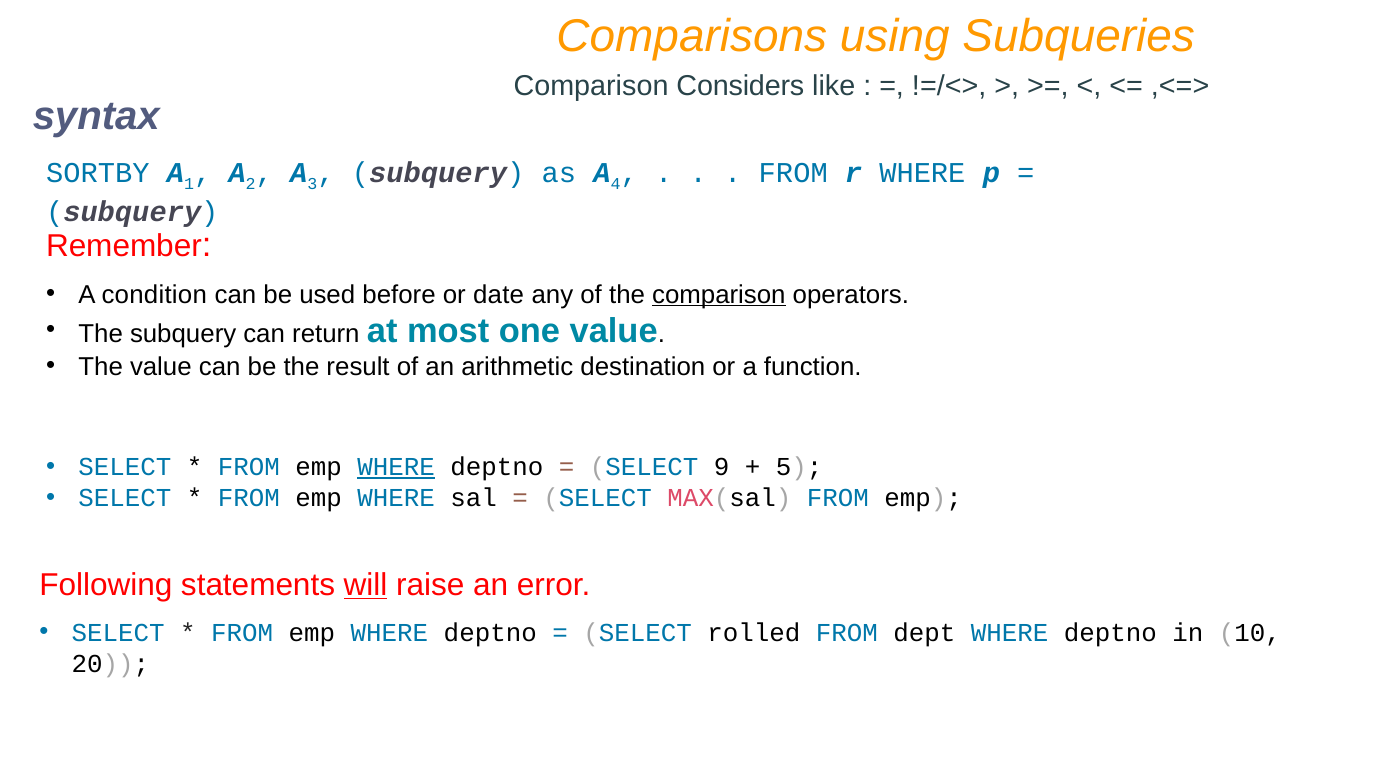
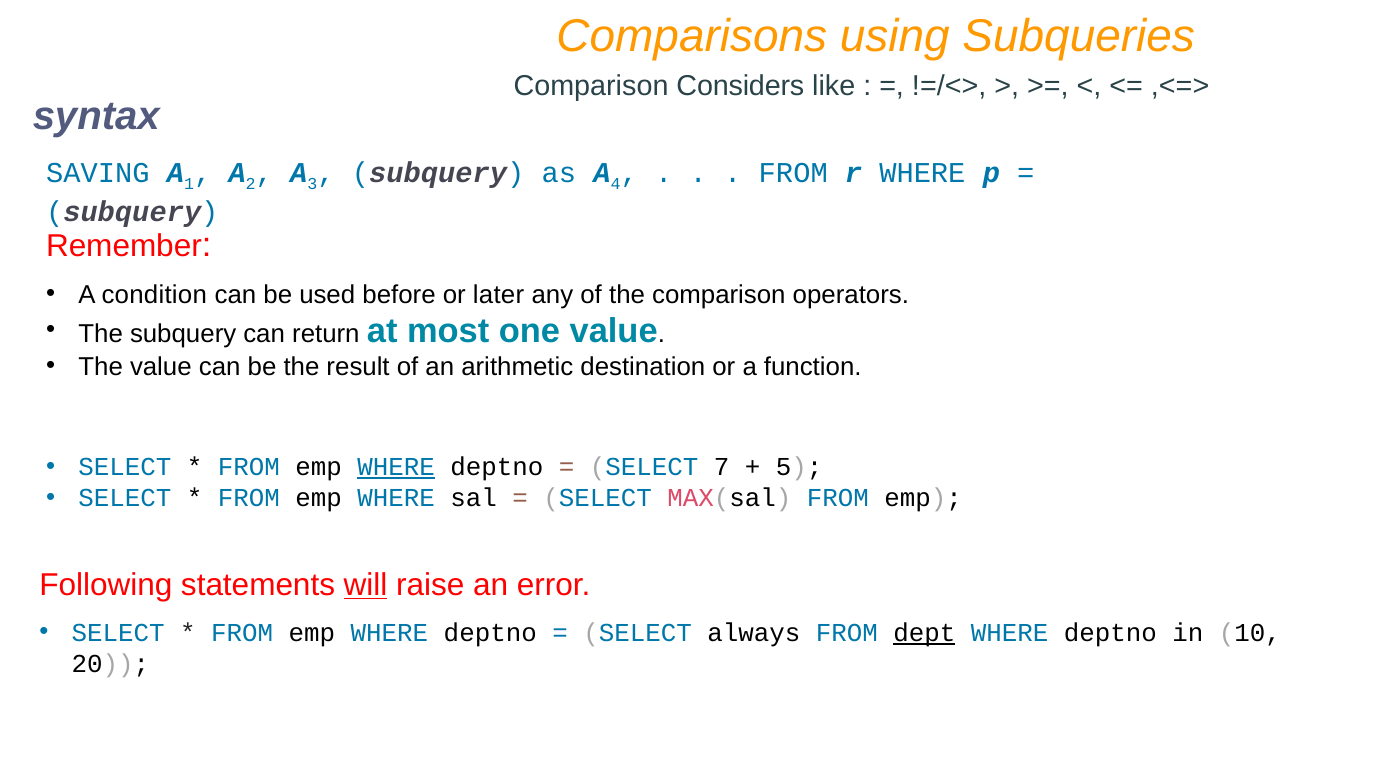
SORTBY: SORTBY -> SAVING
date: date -> later
comparison at (719, 295) underline: present -> none
9: 9 -> 7
rolled: rolled -> always
dept underline: none -> present
